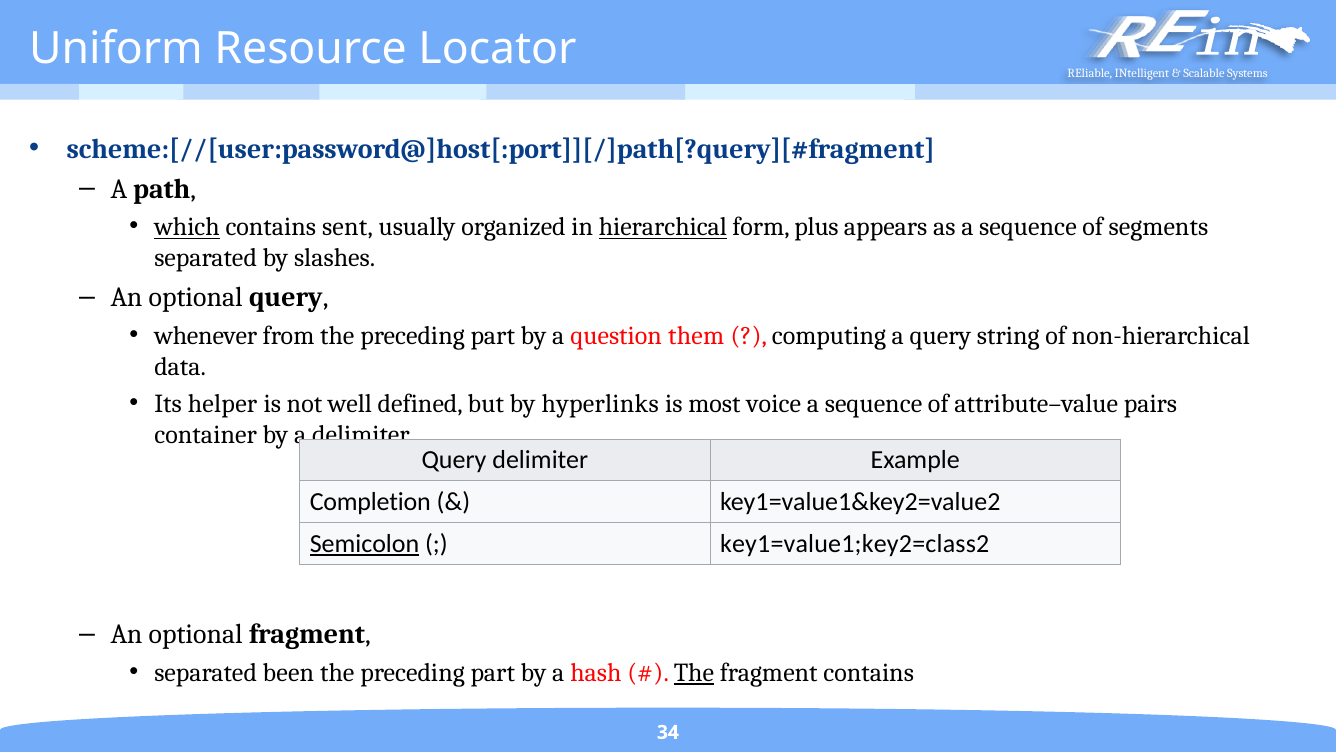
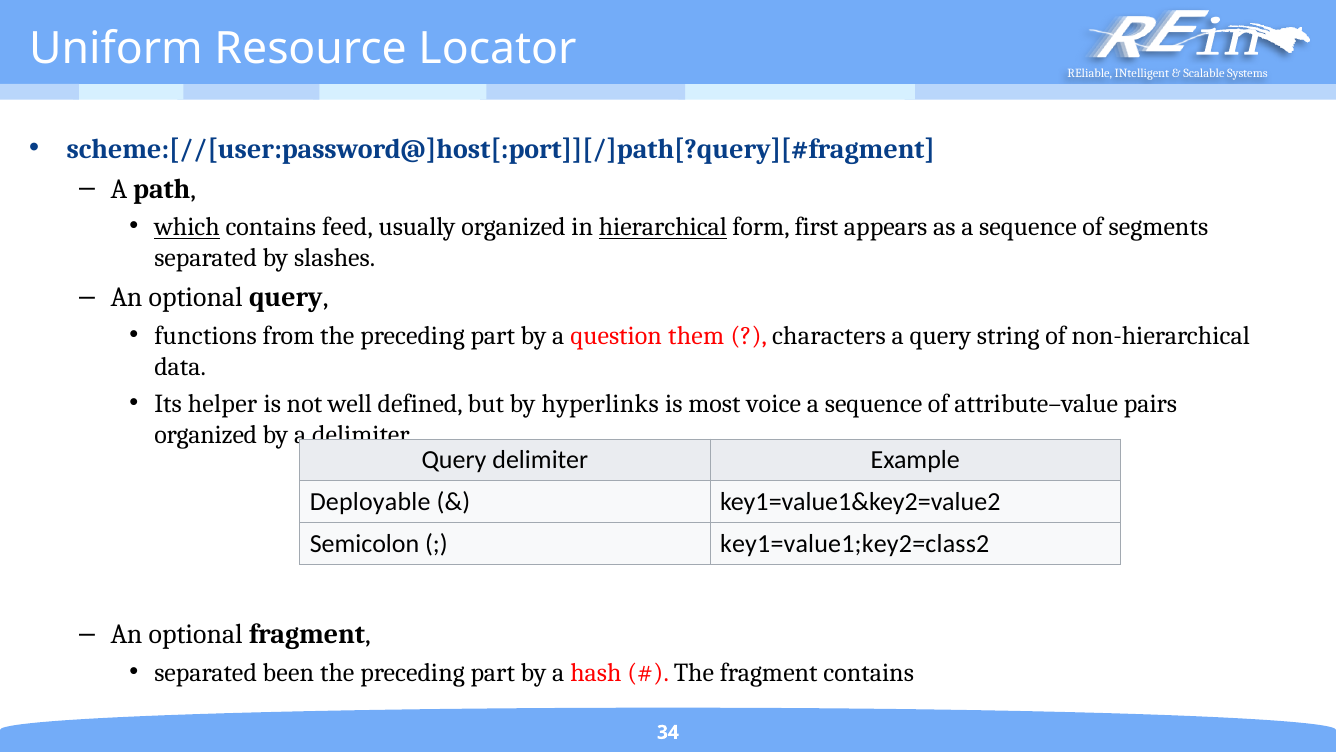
sent: sent -> feed
plus: plus -> first
whenever: whenever -> functions
computing: computing -> characters
container at (206, 435): container -> organized
Completion: Completion -> Deployable
Semicolon underline: present -> none
The at (694, 672) underline: present -> none
